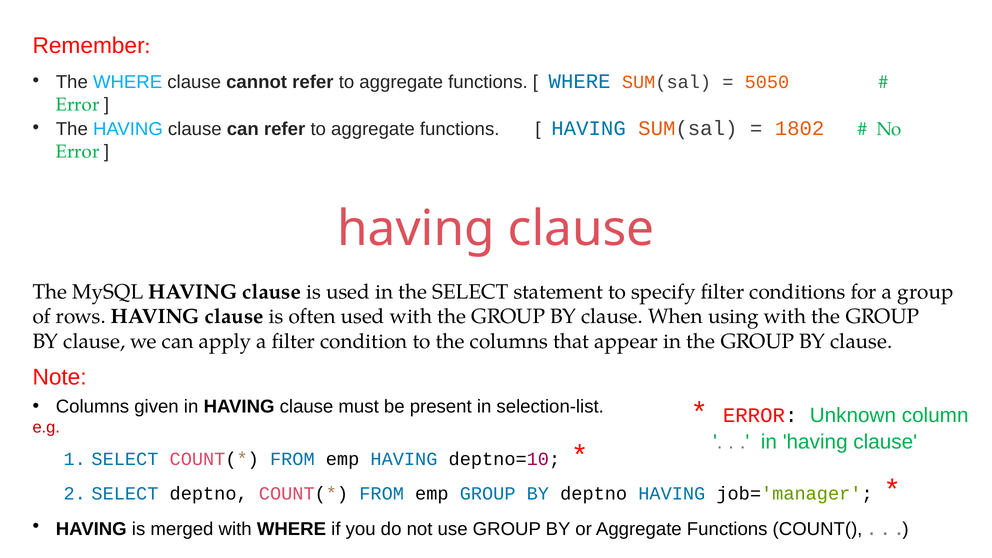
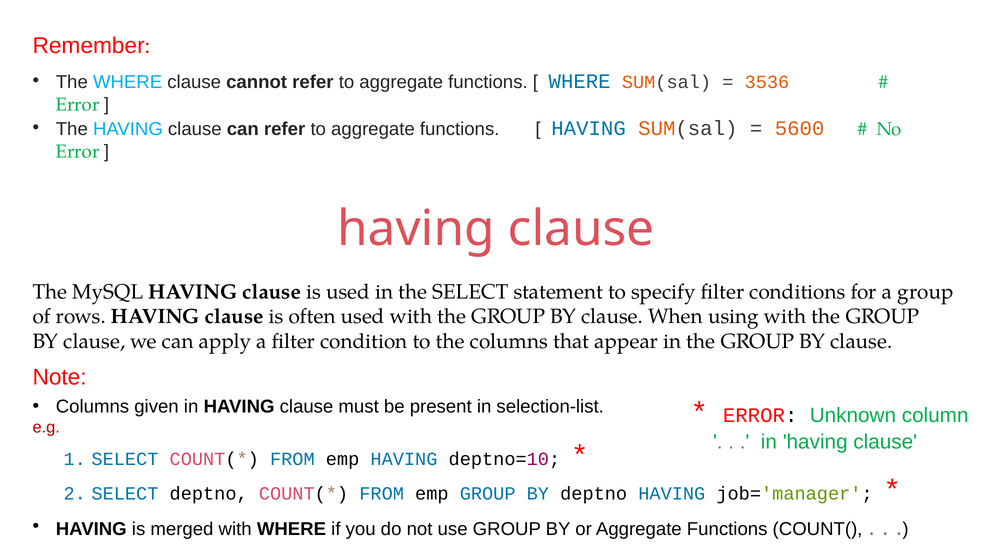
5050: 5050 -> 3536
1802: 1802 -> 5600
